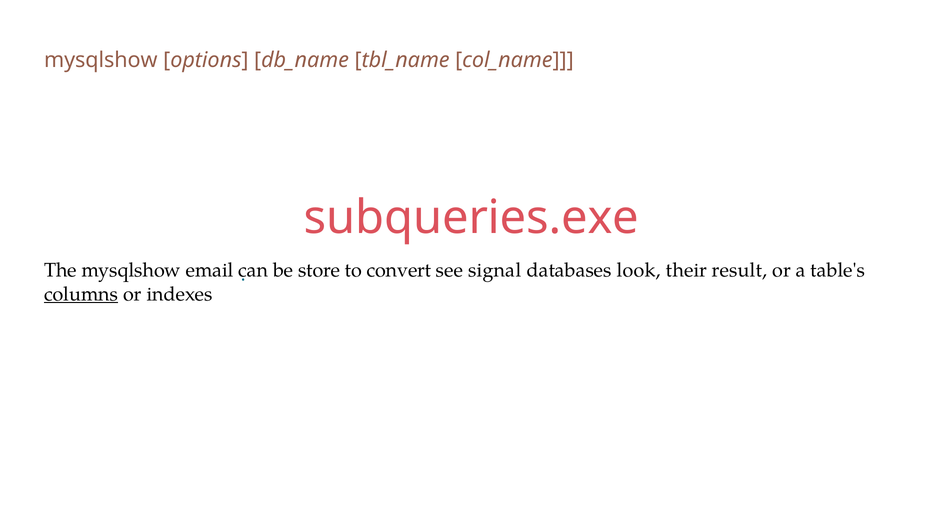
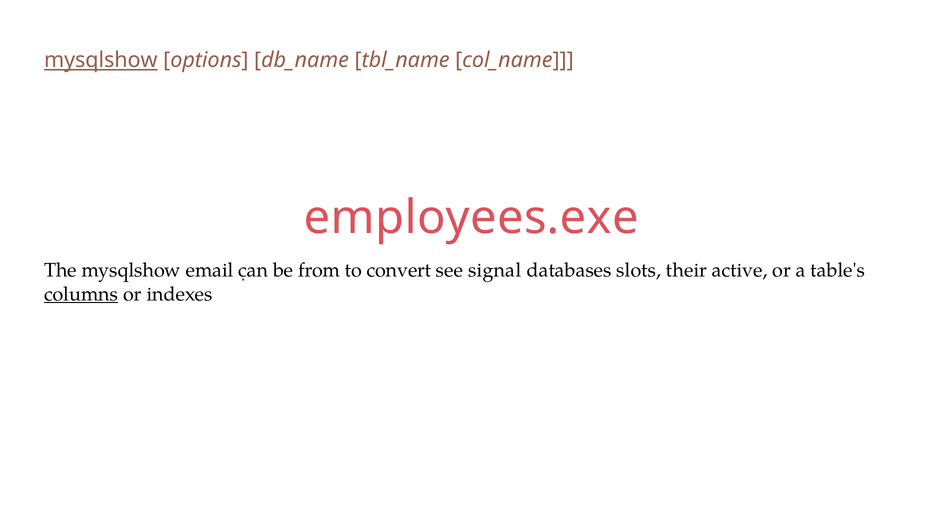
mysqlshow at (101, 60) underline: none -> present
subqueries.exe: subqueries.exe -> employees.exe
store: store -> from
look: look -> slots
result: result -> active
